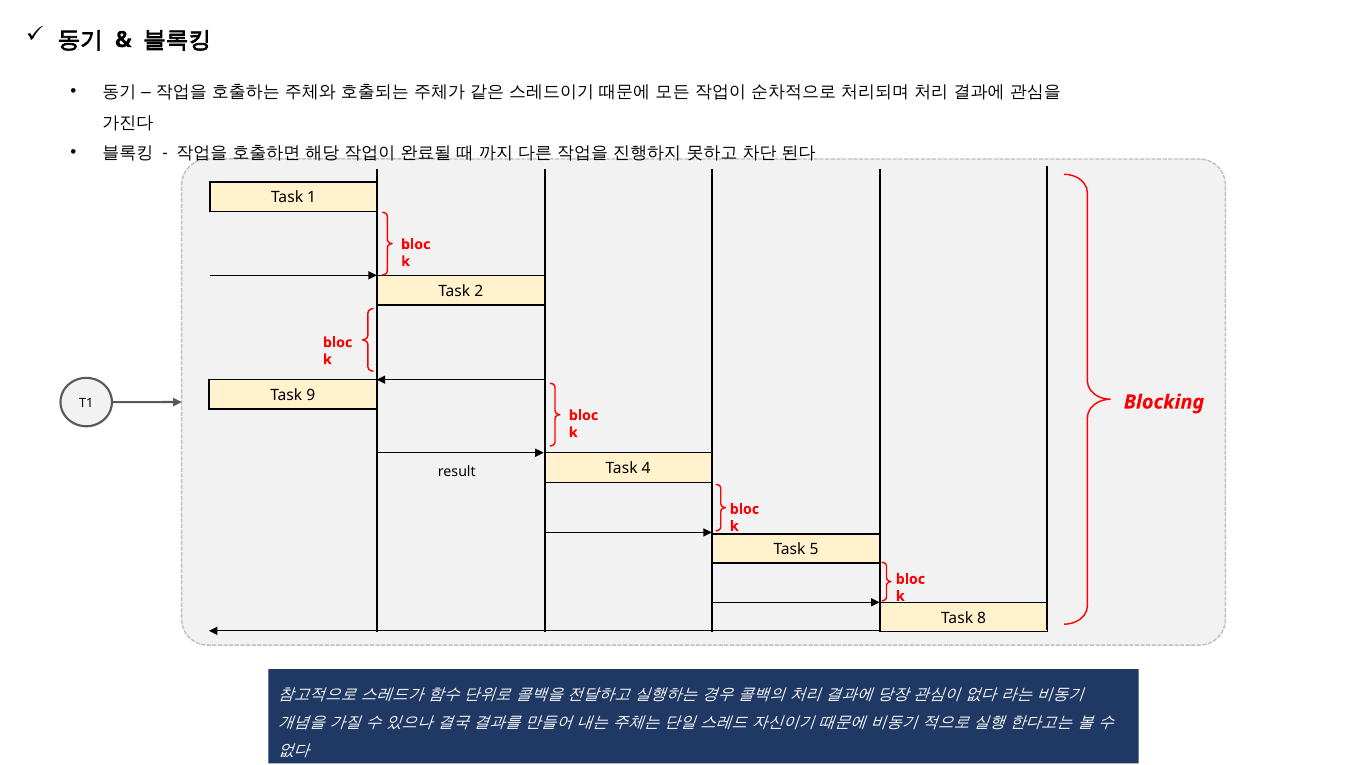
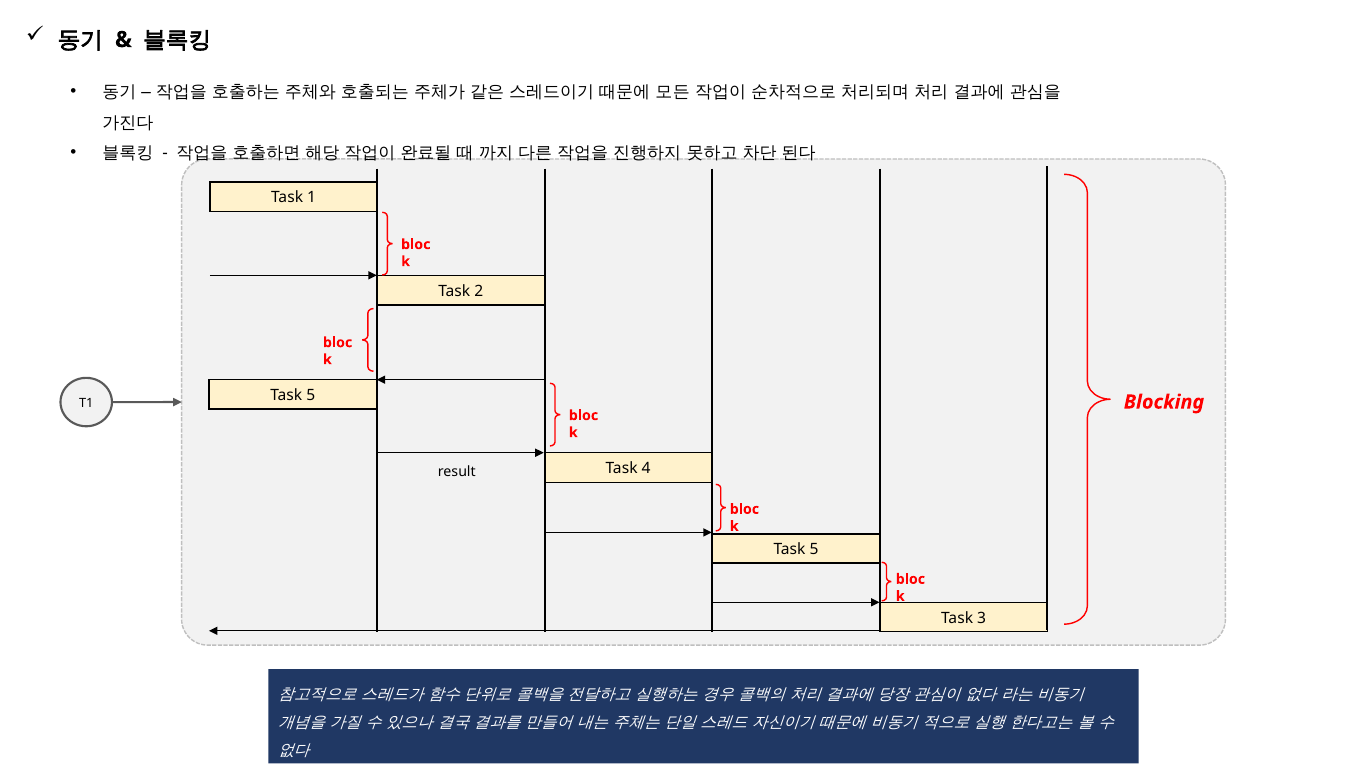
9 at (311, 396): 9 -> 5
8: 8 -> 3
